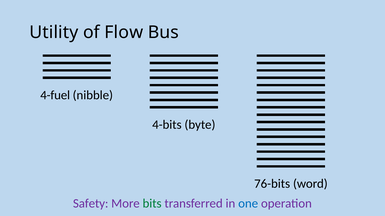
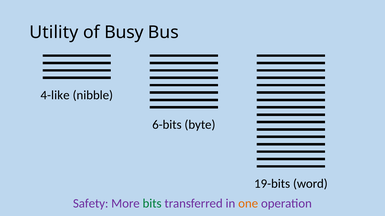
Flow: Flow -> Busy
4-fuel: 4-fuel -> 4-like
4-bits: 4-bits -> 6-bits
76-bits: 76-bits -> 19-bits
one colour: blue -> orange
